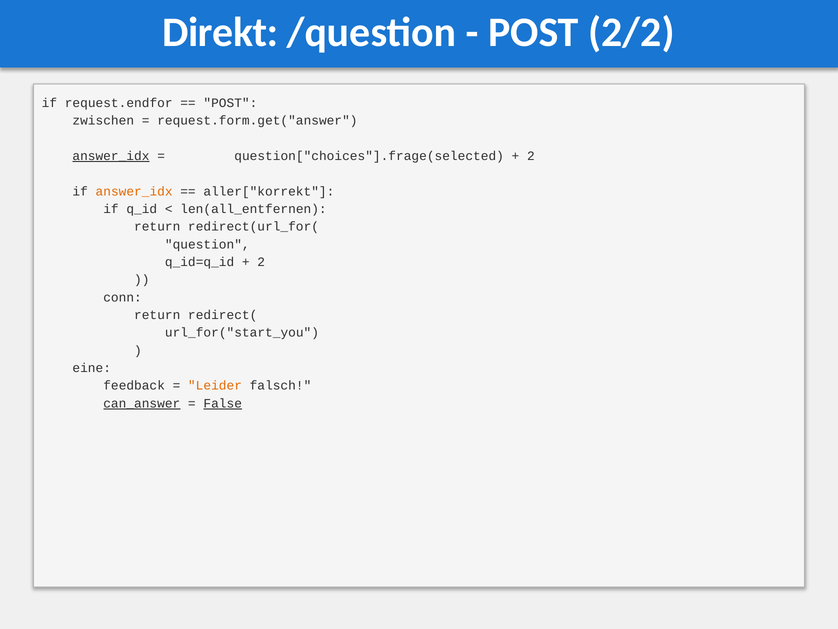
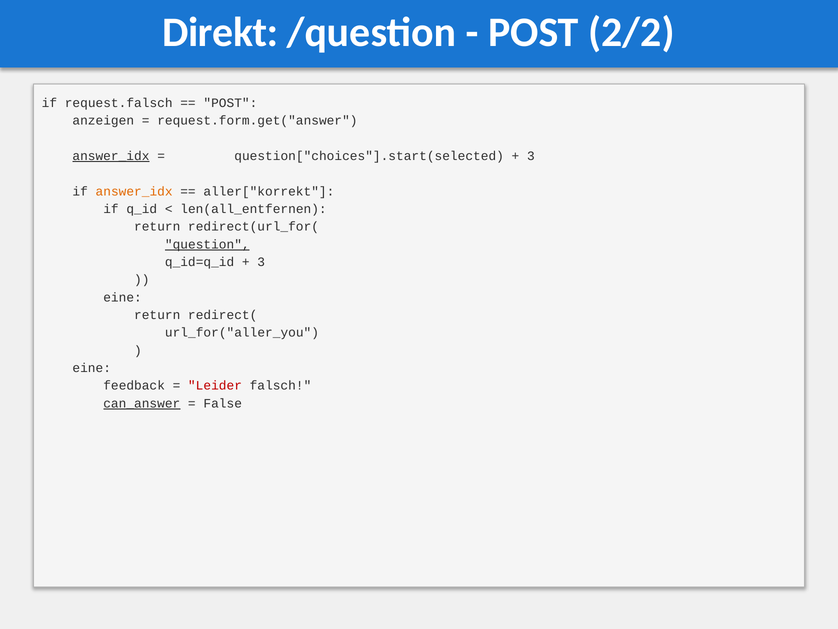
request.endfor: request.endfor -> request.falsch
zwischen: zwischen -> anzeigen
question["choices"].frage(selected: question["choices"].frage(selected -> question["choices"].start(selected
2 at (531, 156): 2 -> 3
question underline: none -> present
2 at (261, 262): 2 -> 3
conn at (123, 297): conn -> eine
url_for("start_you: url_for("start_you -> url_for("aller_you
Leider colour: orange -> red
False underline: present -> none
